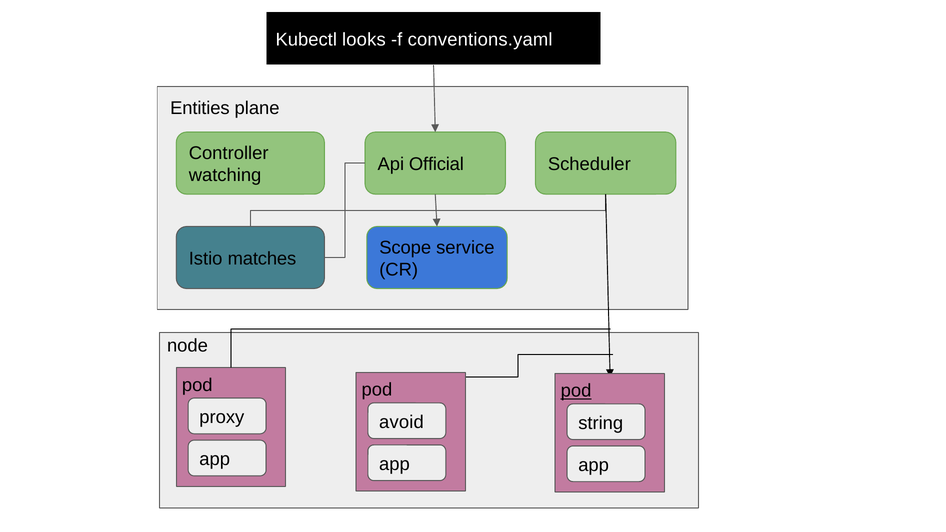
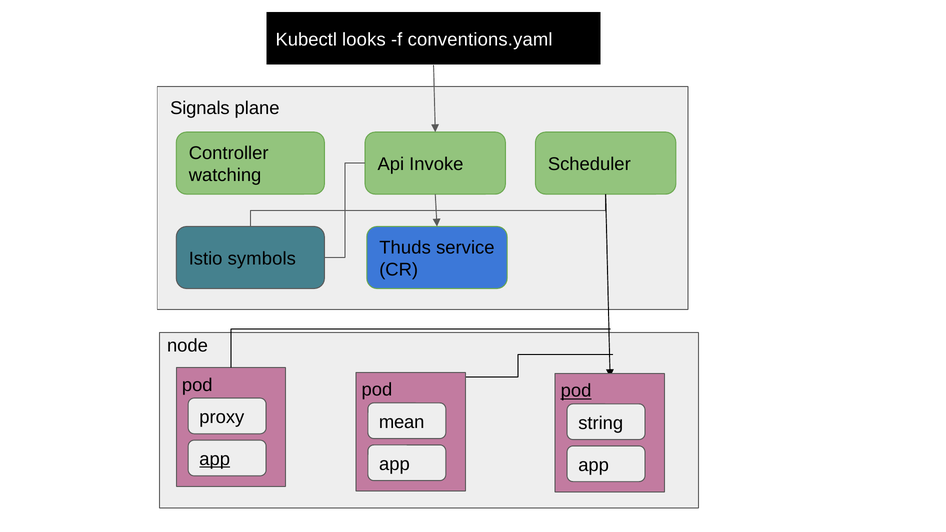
Entities: Entities -> Signals
Official: Official -> Invoke
Scope: Scope -> Thuds
matches: matches -> symbols
avoid: avoid -> mean
app at (215, 459) underline: none -> present
